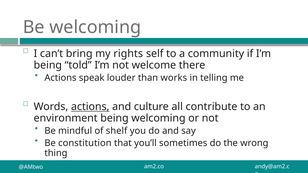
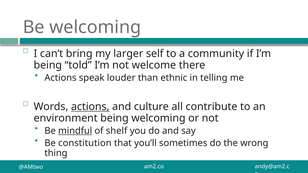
rights: rights -> larger
works: works -> ethnic
mindful underline: none -> present
